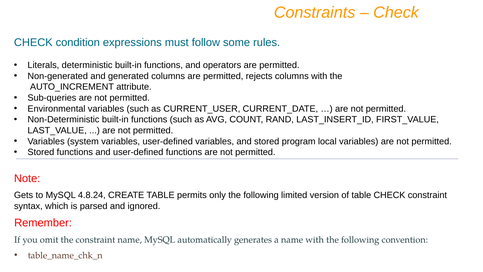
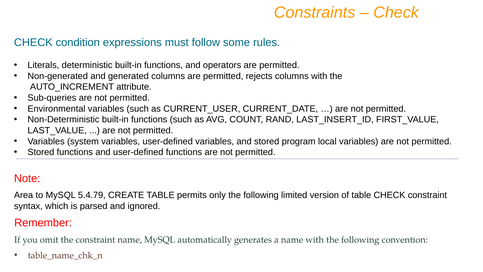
Gets: Gets -> Area
4.8.24: 4.8.24 -> 5.4.79
